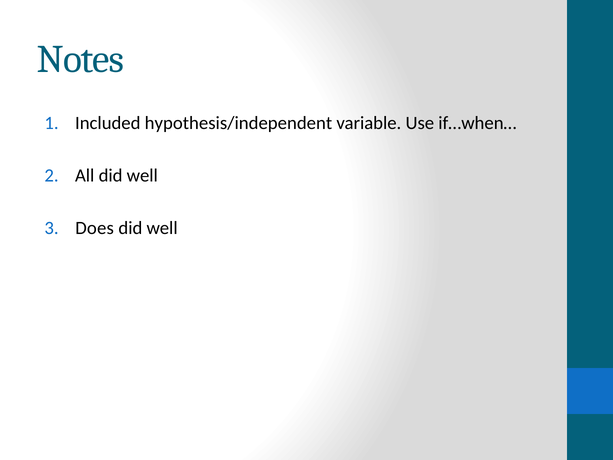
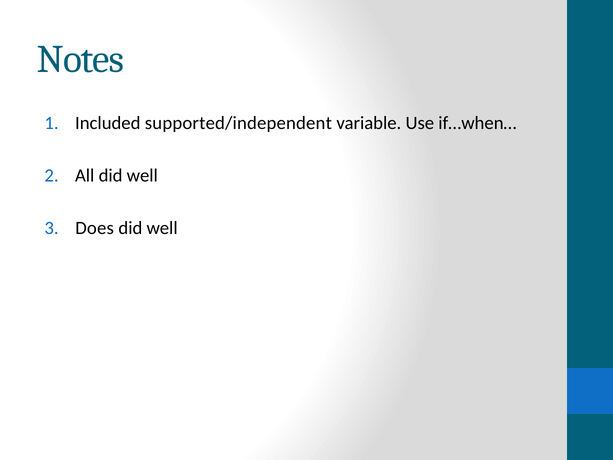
hypothesis/independent: hypothesis/independent -> supported/independent
